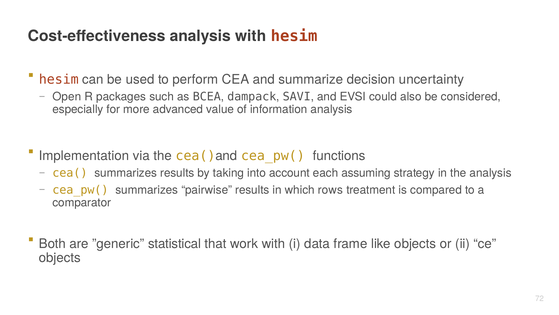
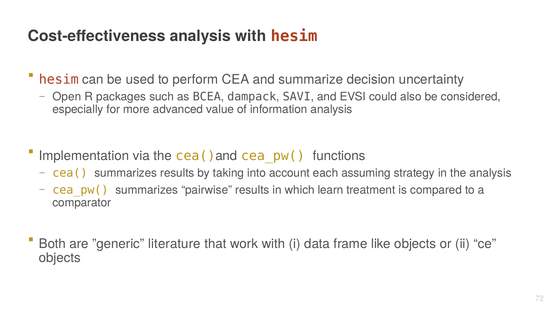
rows: rows -> learn
statistical: statistical -> literature
